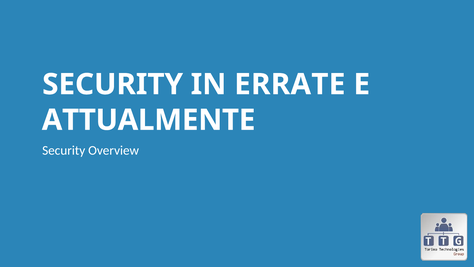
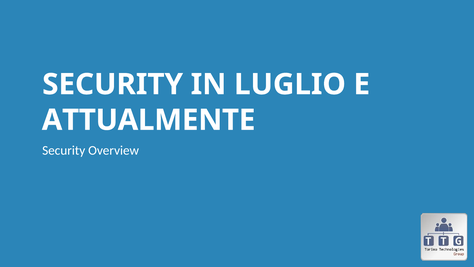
ERRATE: ERRATE -> LUGLIO
